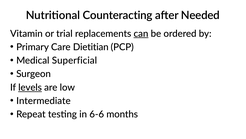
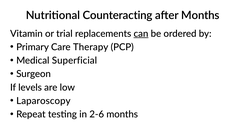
after Needed: Needed -> Months
Dietitian: Dietitian -> Therapy
levels underline: present -> none
Intermediate: Intermediate -> Laparoscopy
6-6: 6-6 -> 2-6
